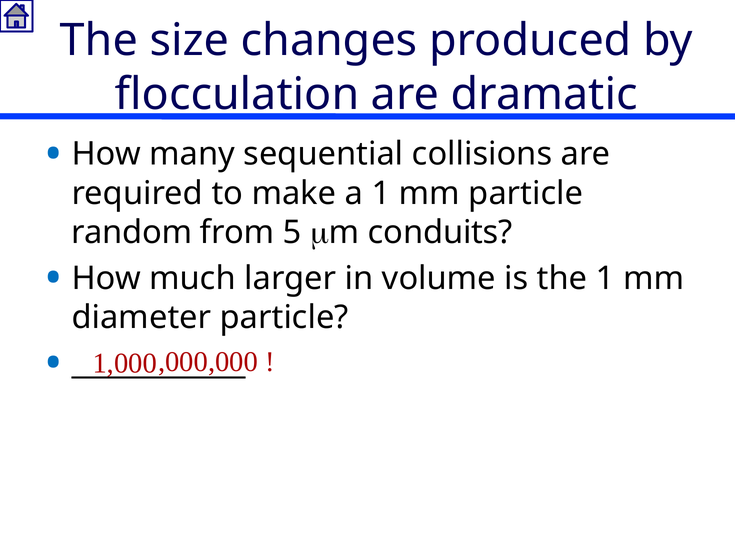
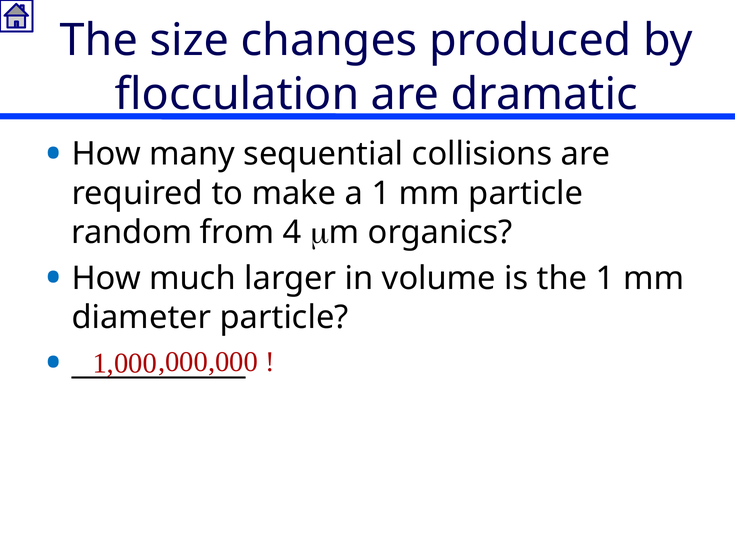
5: 5 -> 4
conduits: conduits -> organics
